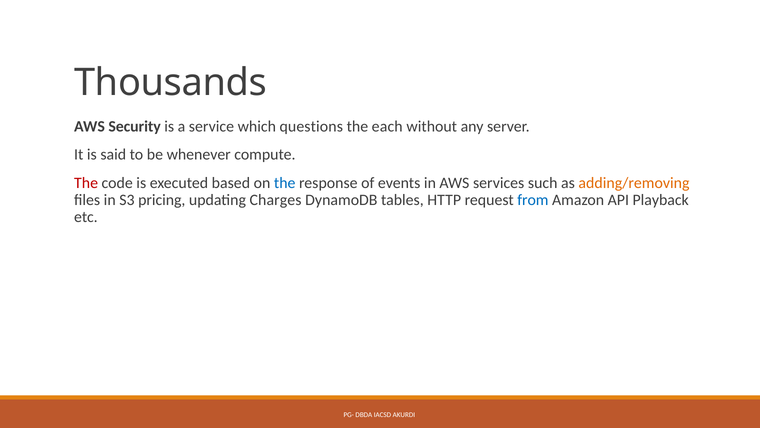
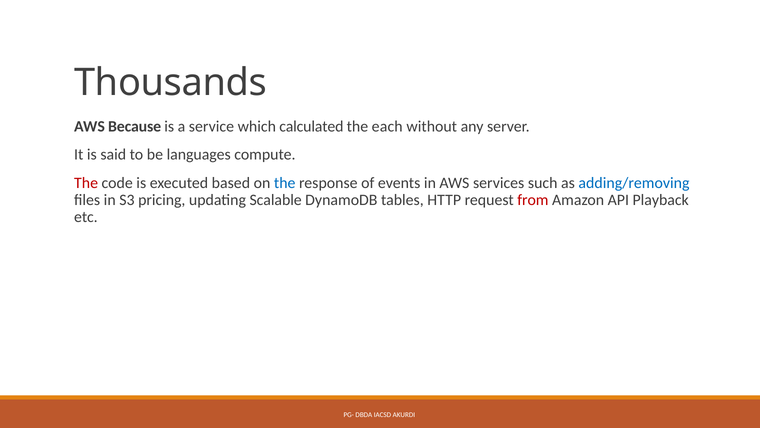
Security: Security -> Because
questions: questions -> calculated
whenever: whenever -> languages
adding/removing colour: orange -> blue
Charges: Charges -> Scalable
from colour: blue -> red
